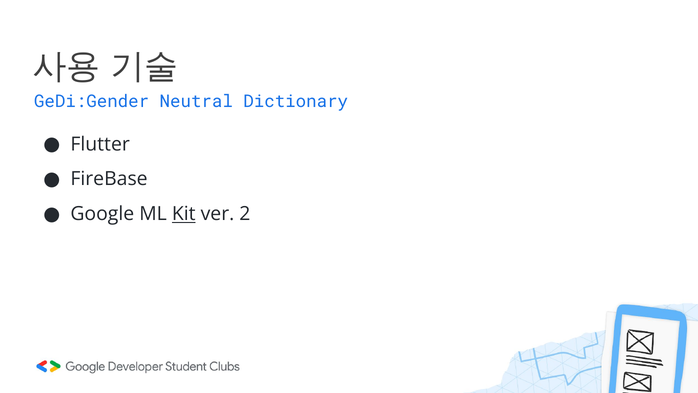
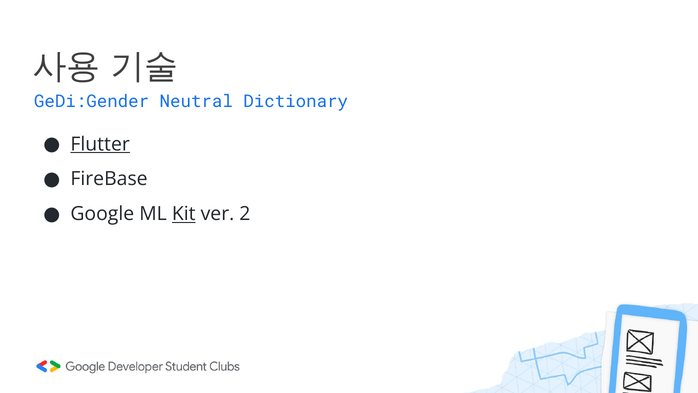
Flutter underline: none -> present
